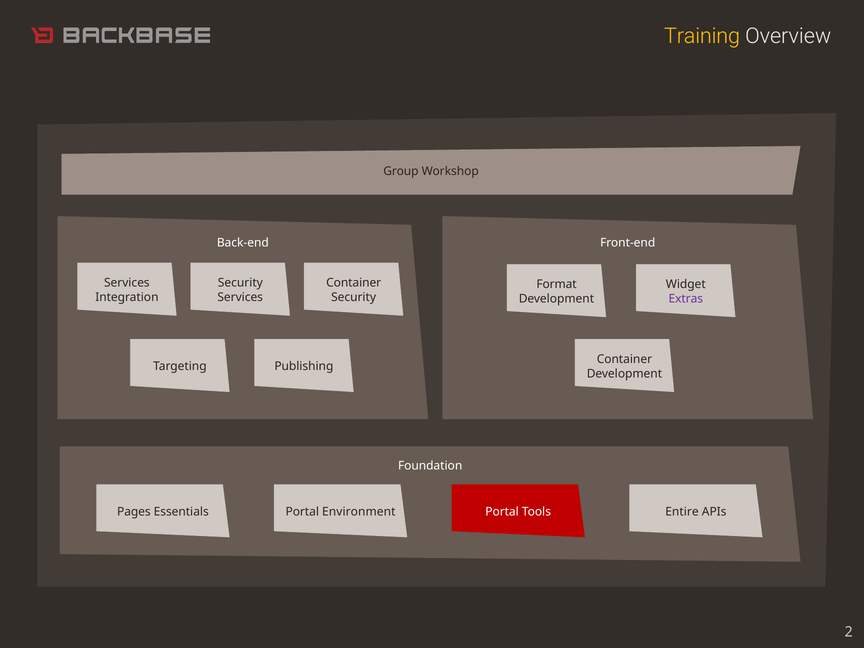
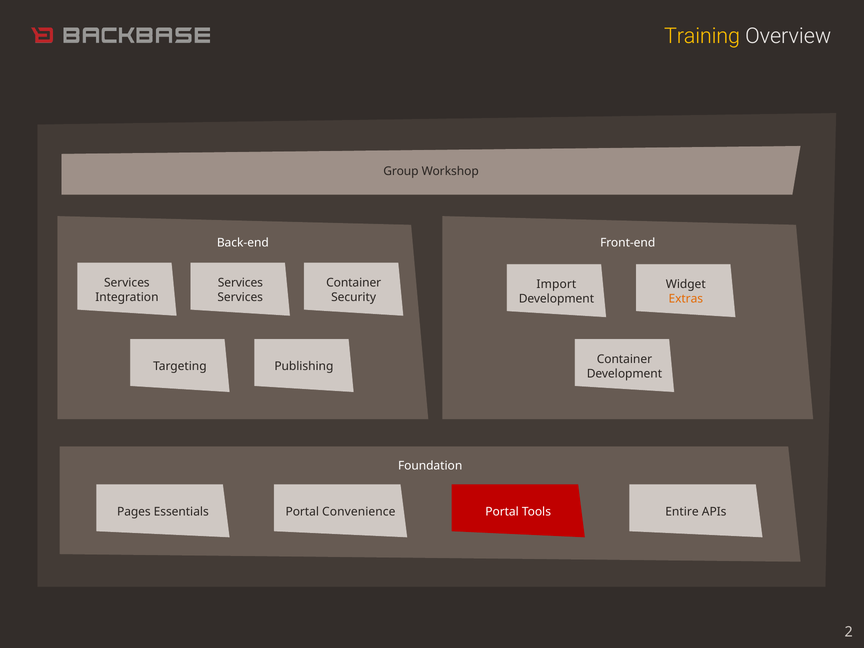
Security at (240, 283): Security -> Services
Format: Format -> Import
Extras colour: purple -> orange
Environment: Environment -> Convenience
